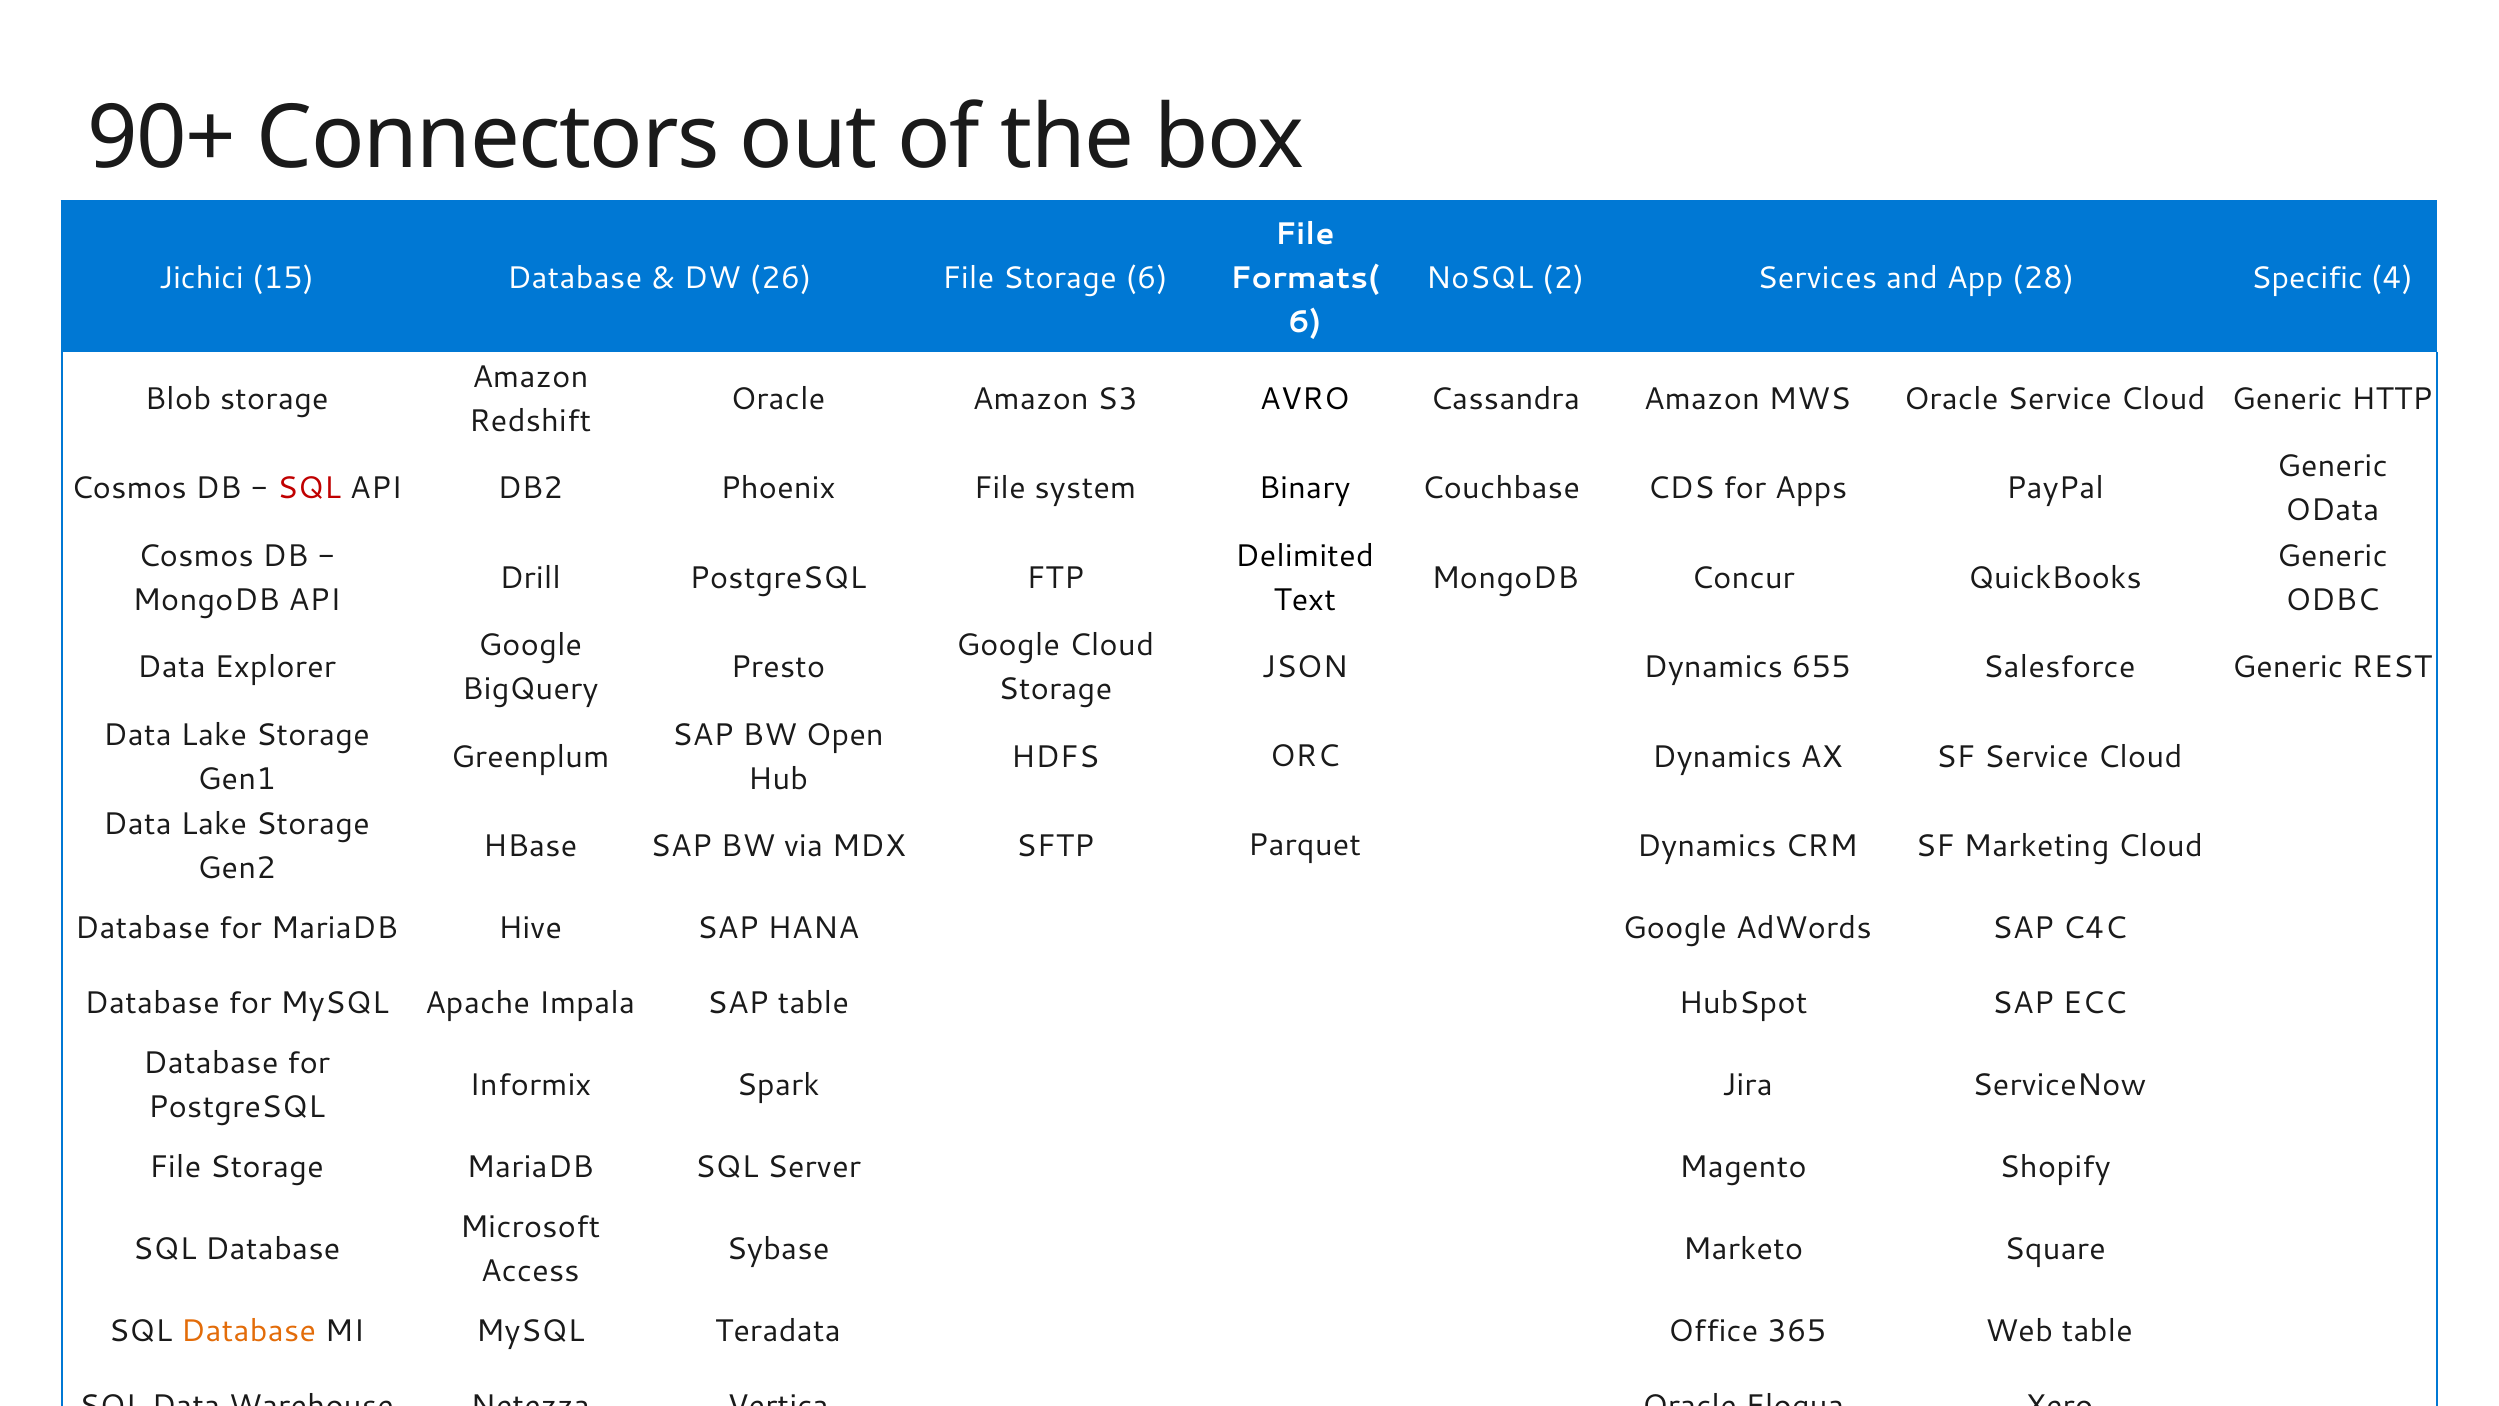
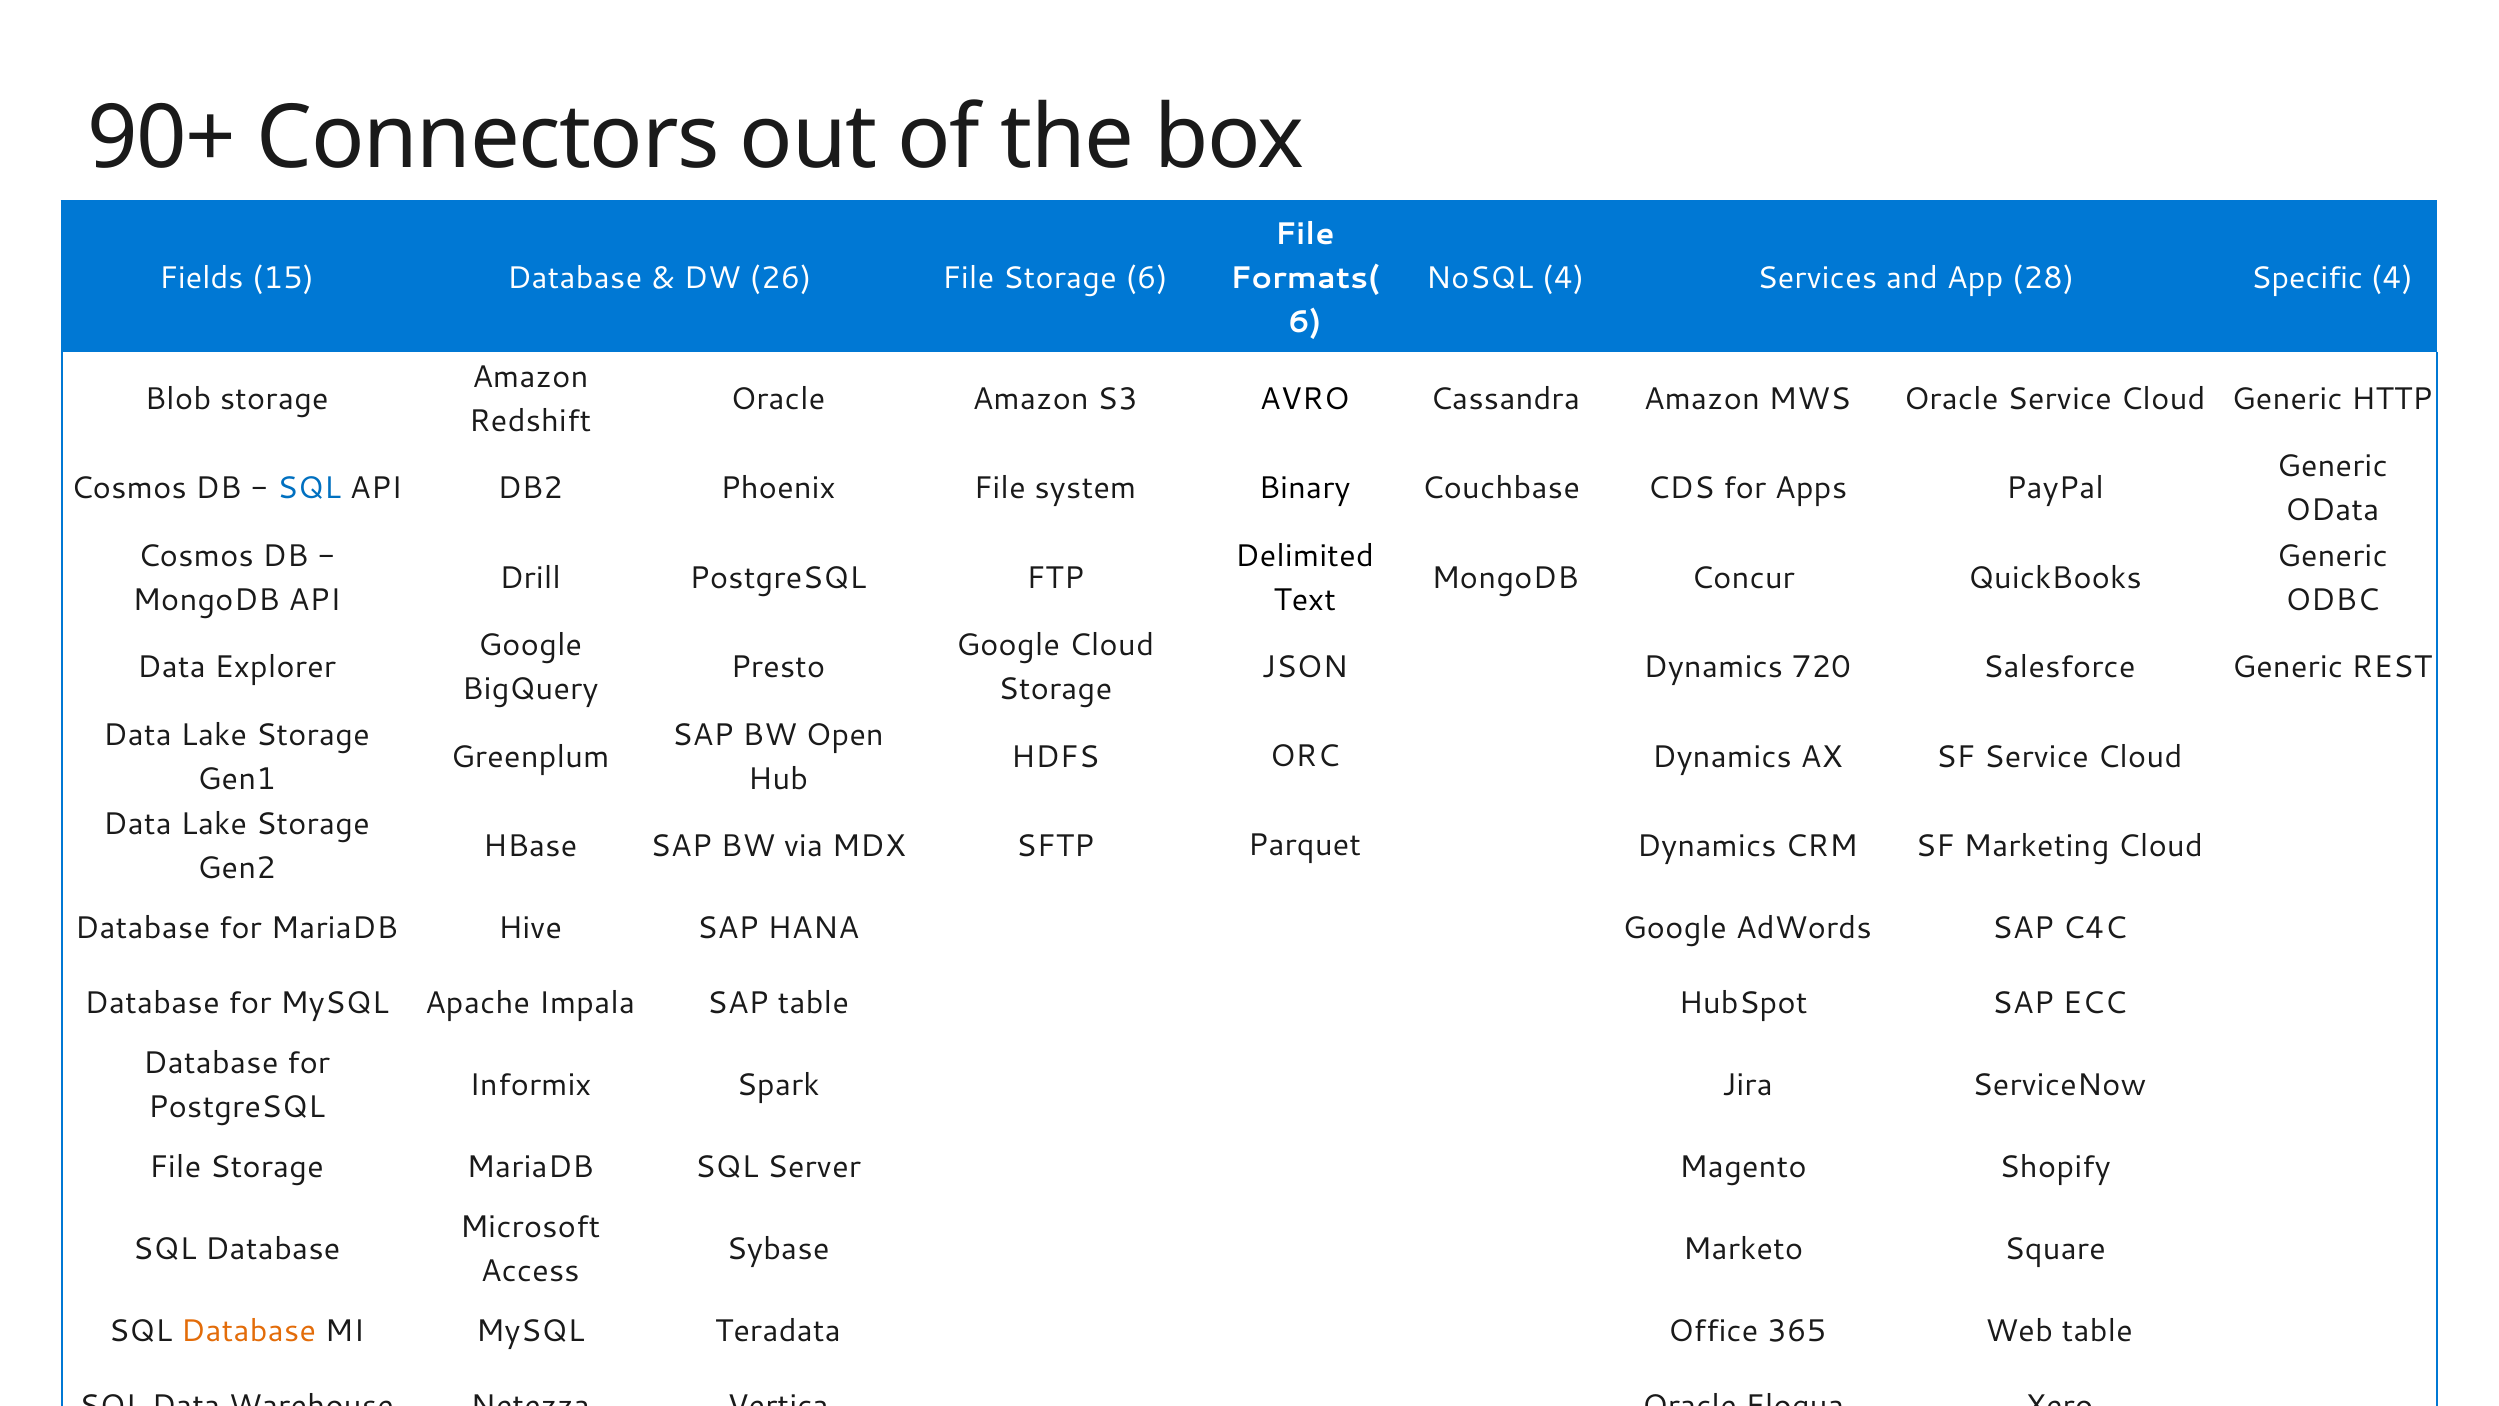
Jichici: Jichici -> Fields
NoSQL 2: 2 -> 4
SQL at (309, 488) colour: red -> blue
655: 655 -> 720
